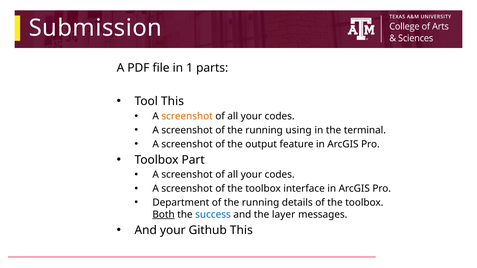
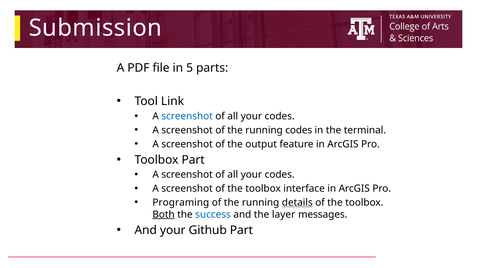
1: 1 -> 5
Tool This: This -> Link
screenshot at (187, 116) colour: orange -> blue
running using: using -> codes
Department: Department -> Programing
details underline: none -> present
Github This: This -> Part
